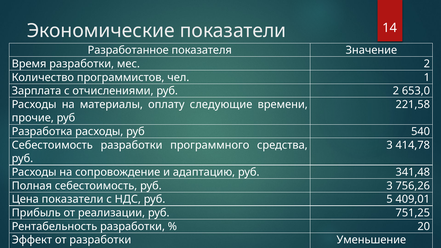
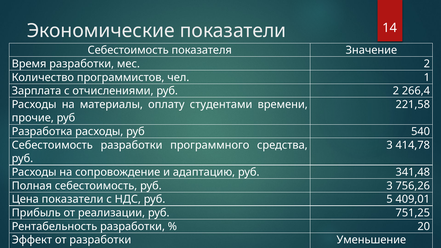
Разработанное at (128, 50): Разработанное -> Себестоимость
653,0: 653,0 -> 266,4
следующие: следующие -> студентами
